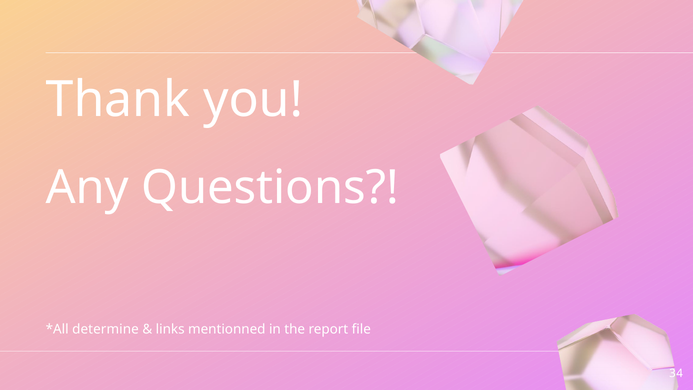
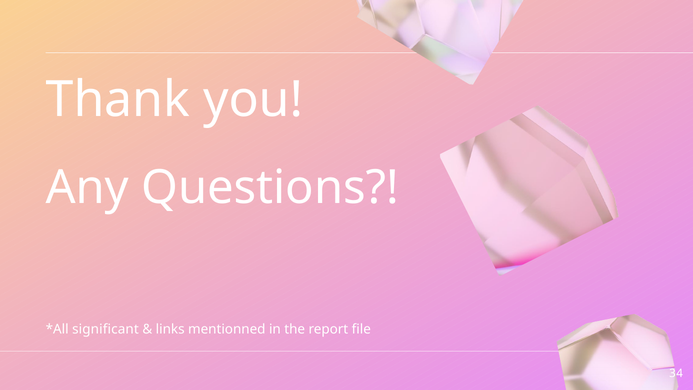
determine: determine -> significant
